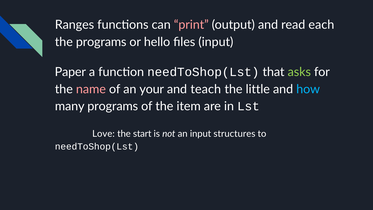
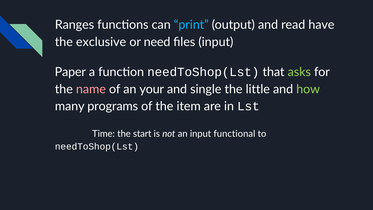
print colour: pink -> light blue
each: each -> have
the programs: programs -> exclusive
hello: hello -> need
teach: teach -> single
how colour: light blue -> light green
Love: Love -> Time
structures: structures -> functional
